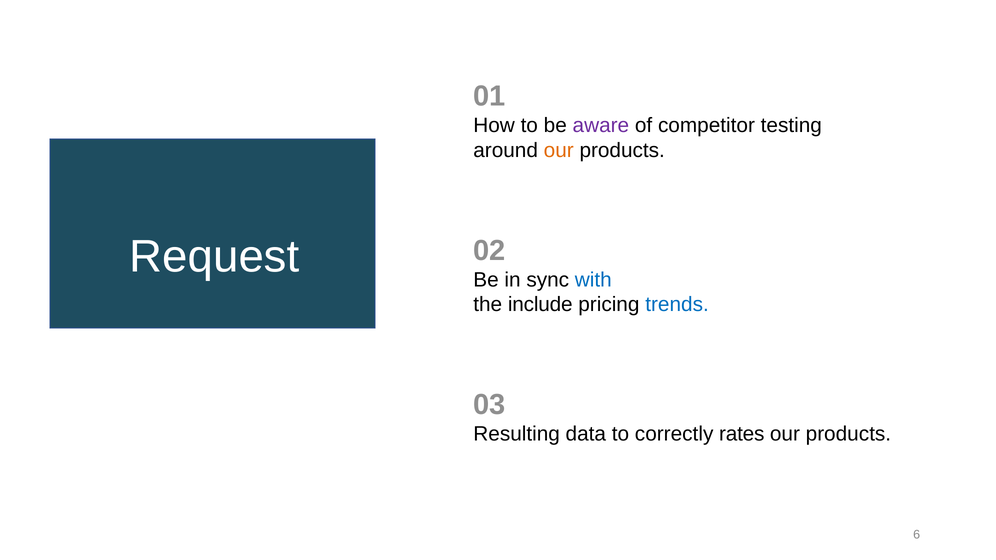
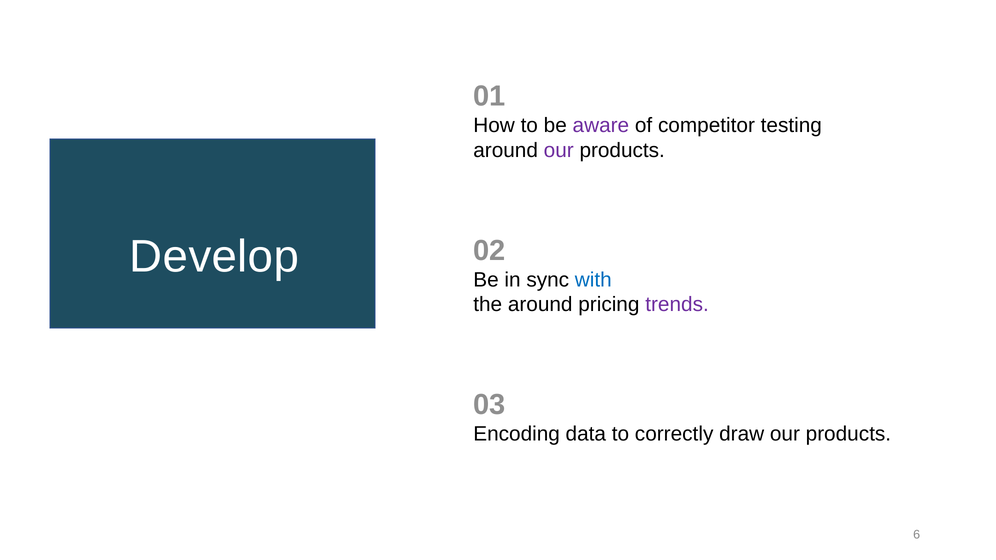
our at (559, 150) colour: orange -> purple
Request: Request -> Develop
the include: include -> around
trends colour: blue -> purple
Resulting: Resulting -> Encoding
rates: rates -> draw
